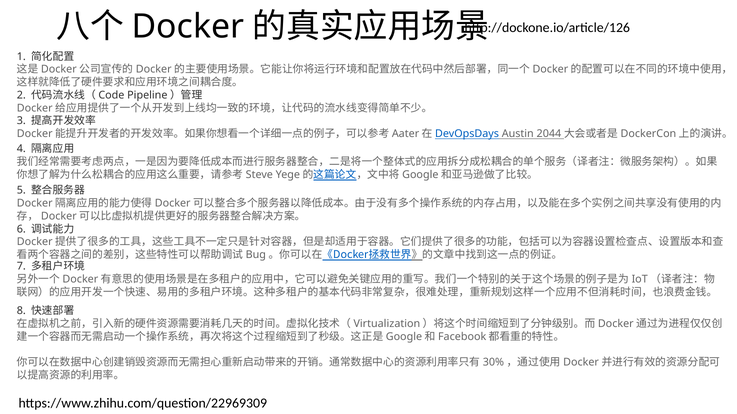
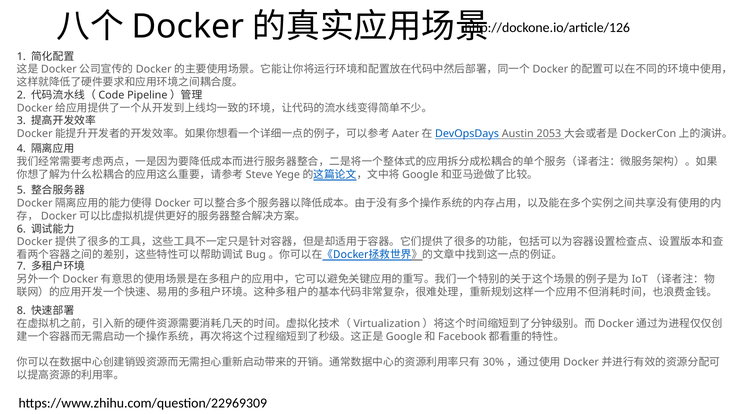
2044: 2044 -> 2053
